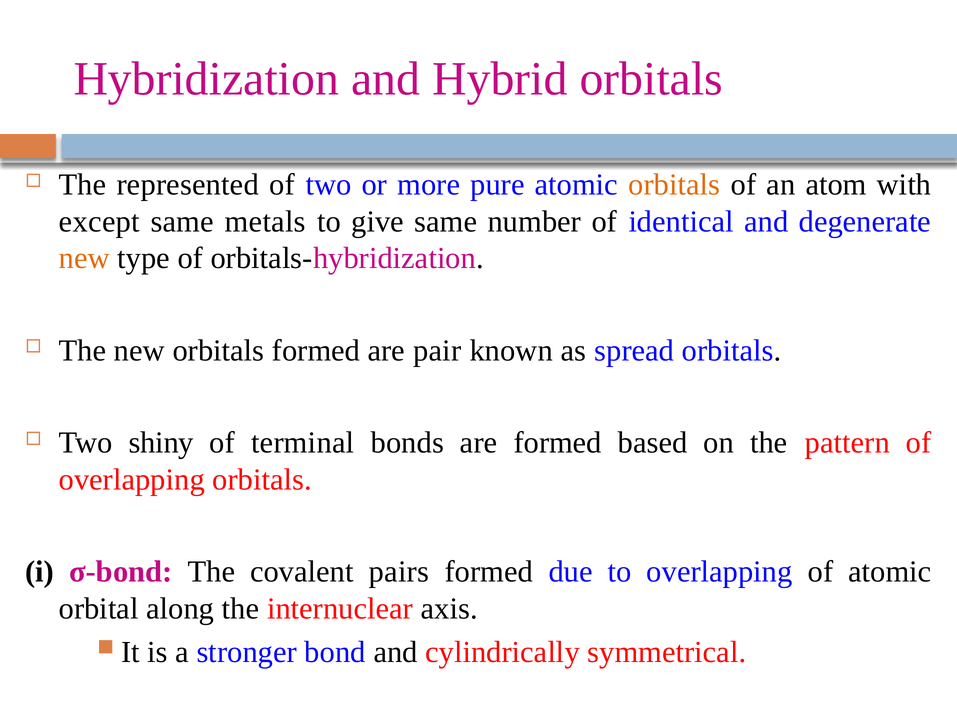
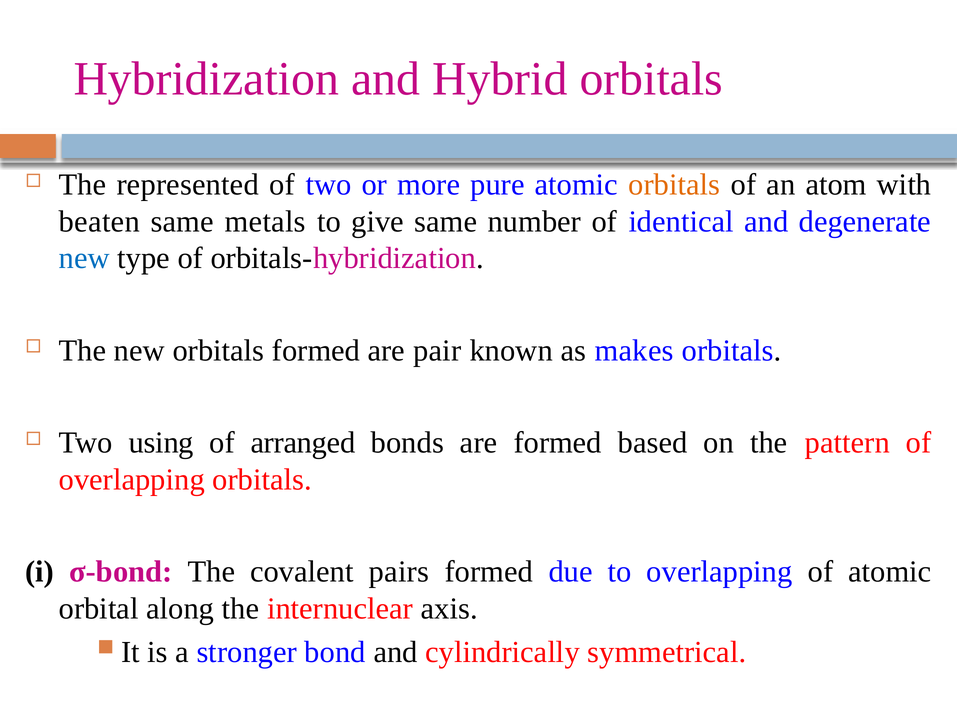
except: except -> beaten
new at (84, 258) colour: orange -> blue
spread: spread -> makes
shiny: shiny -> using
terminal: terminal -> arranged
